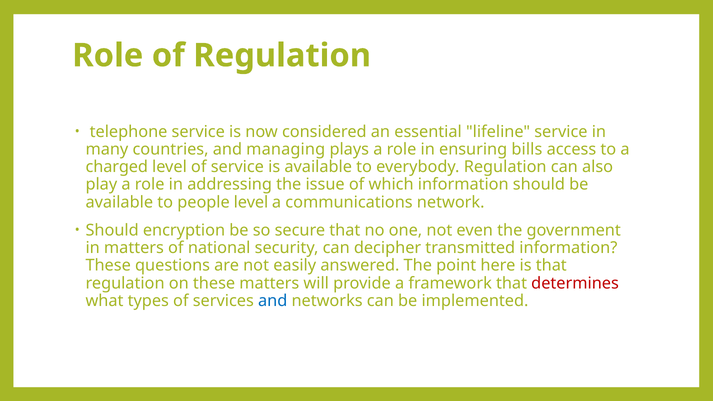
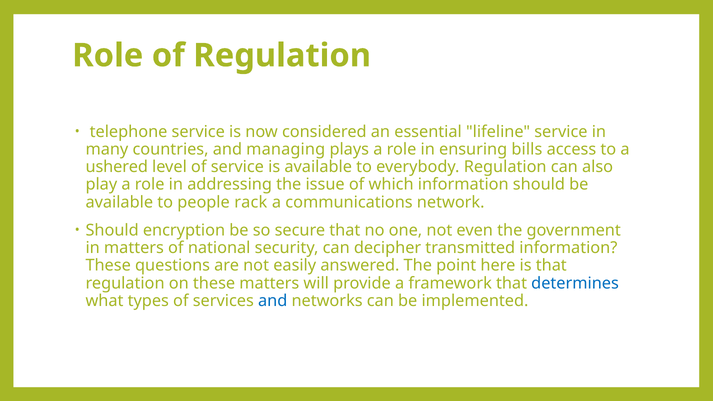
charged: charged -> ushered
people level: level -> rack
determines colour: red -> blue
